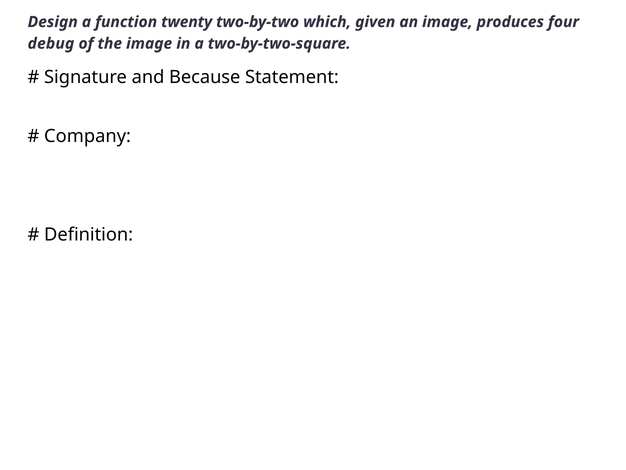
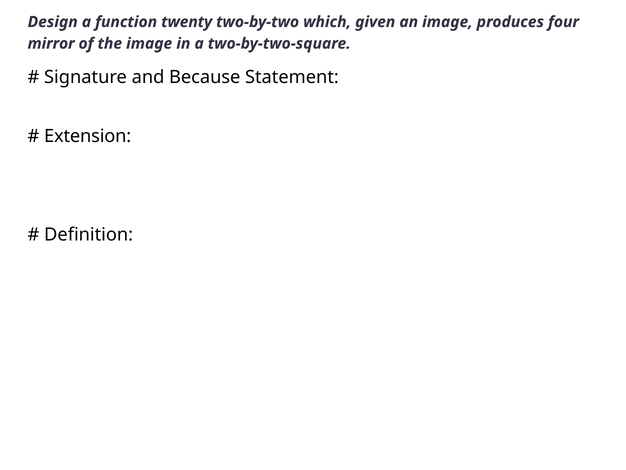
debug: debug -> mirror
Company: Company -> Extension
